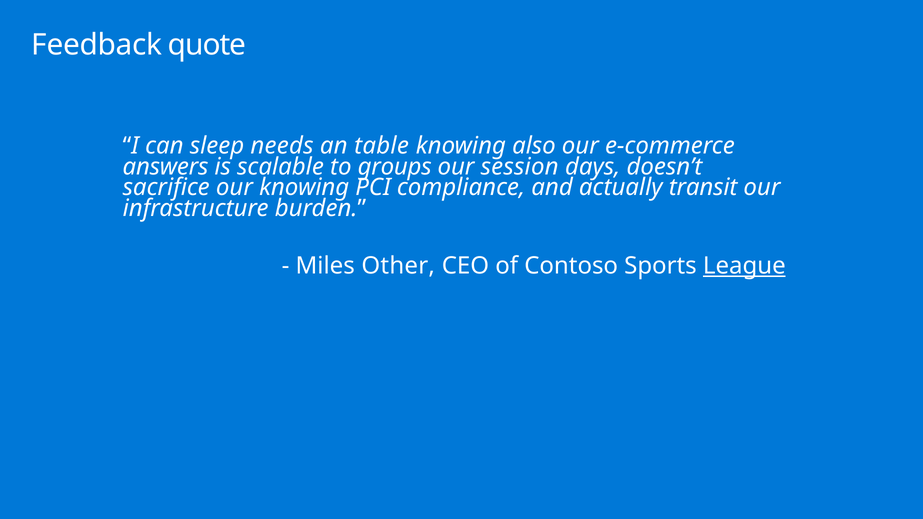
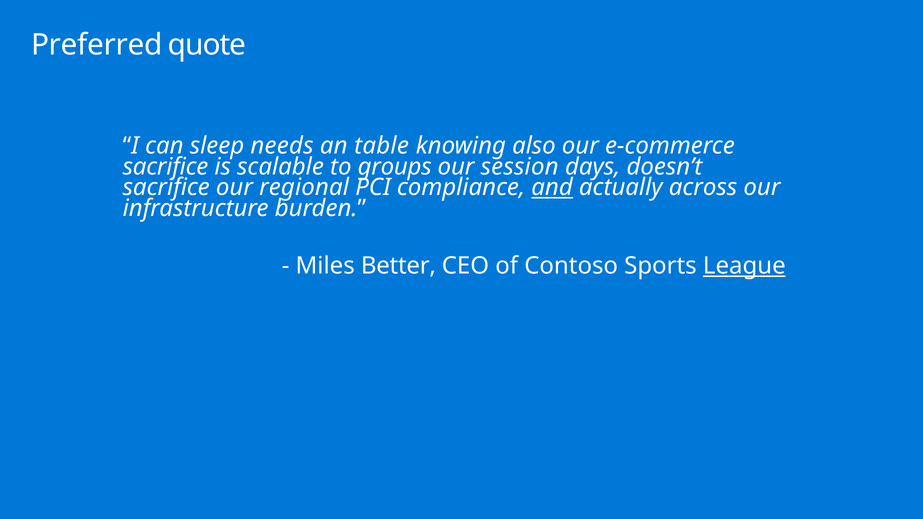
Feedback: Feedback -> Preferred
answers at (166, 167): answers -> sacrifice
our knowing: knowing -> regional
and underline: none -> present
transit: transit -> across
Other: Other -> Better
